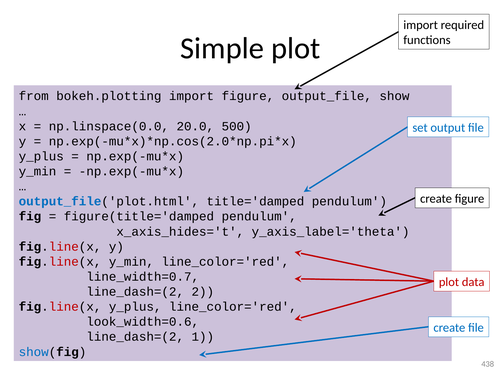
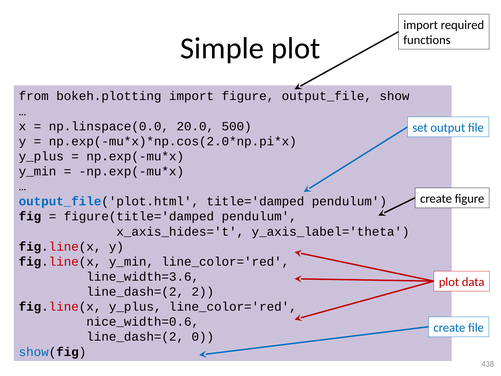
line_width=0.7: line_width=0.7 -> line_width=3.6
look_width=0.6: look_width=0.6 -> nice_width=0.6
1: 1 -> 0
